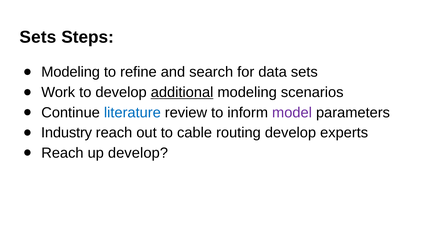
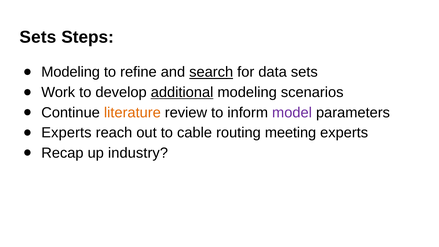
search underline: none -> present
literature colour: blue -> orange
Industry at (67, 133): Industry -> Experts
routing develop: develop -> meeting
Reach at (62, 153): Reach -> Recap
up develop: develop -> industry
